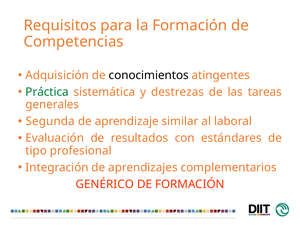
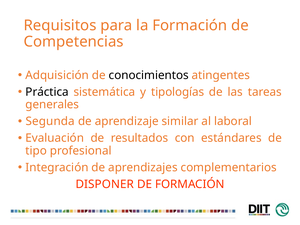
Práctica colour: green -> black
destrezas: destrezas -> tipologías
GENÉRICO: GENÉRICO -> DISPONER
